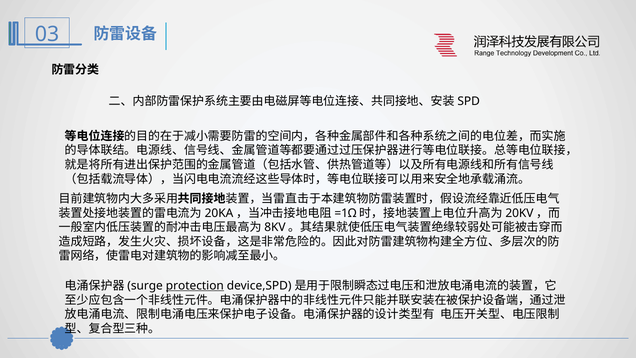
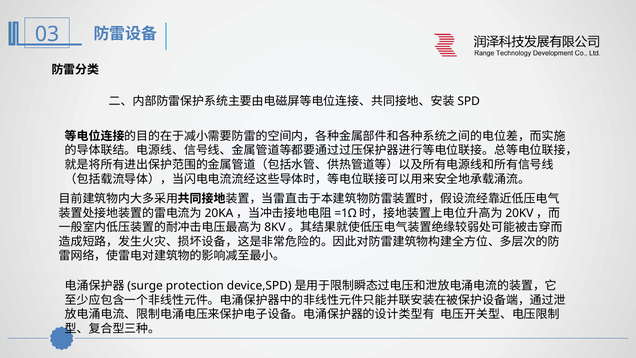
protection underline: present -> none
